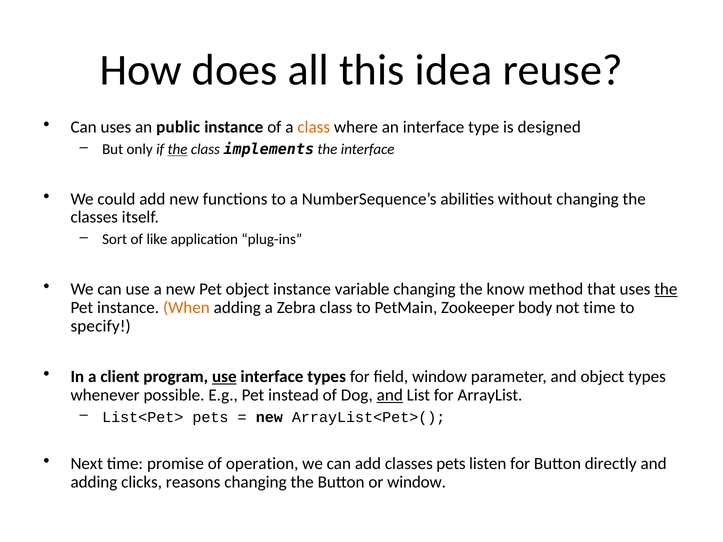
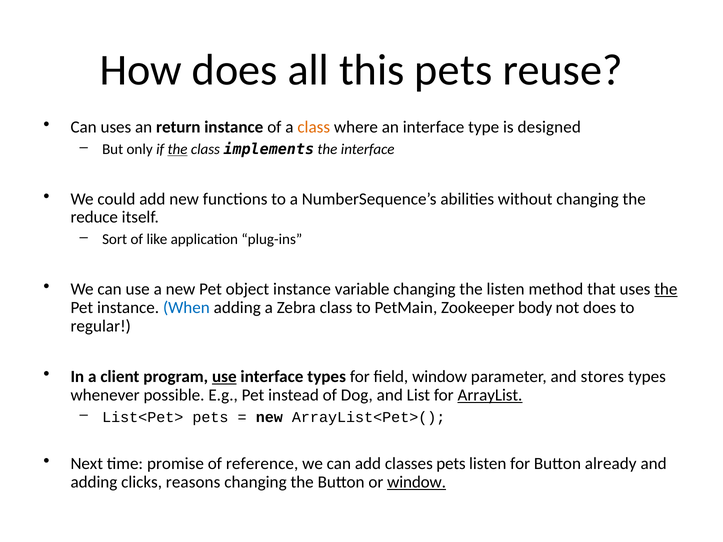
this idea: idea -> pets
public: public -> return
classes at (94, 217): classes -> reduce
the know: know -> listen
When colour: orange -> blue
not time: time -> does
specify: specify -> regular
and object: object -> stores
and at (390, 395) underline: present -> none
ArrayList underline: none -> present
operation: operation -> reference
directly: directly -> already
window at (417, 482) underline: none -> present
